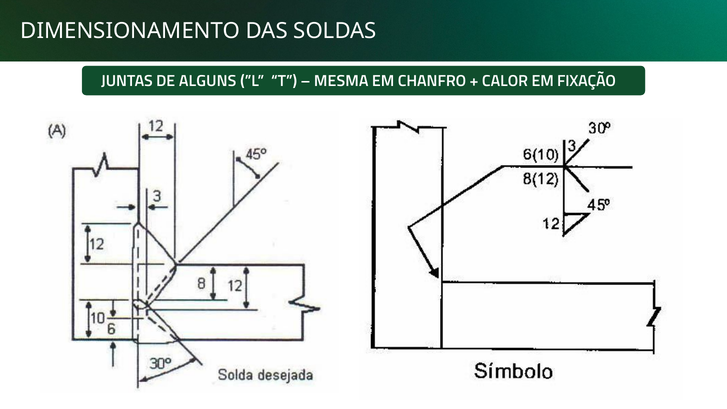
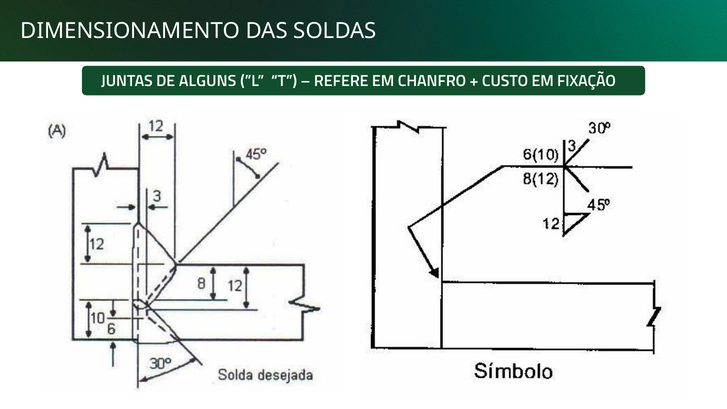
MESMA: MESMA -> REFERE
CALOR: CALOR -> CUSTO
